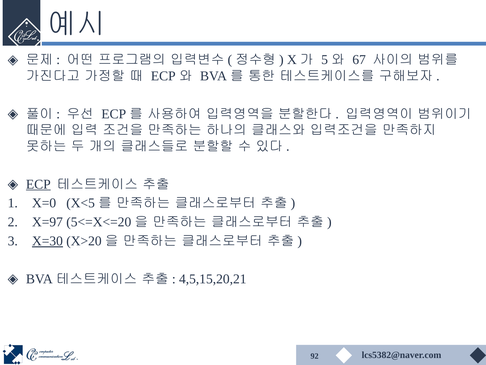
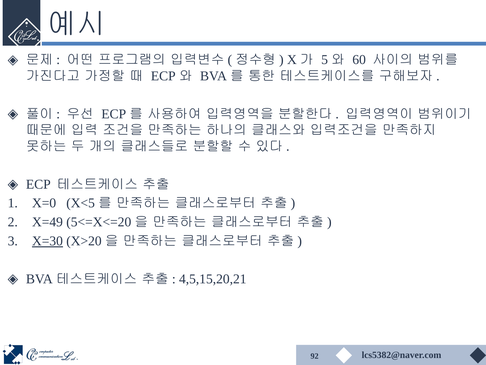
67: 67 -> 60
ECP underline: present -> none
X=97: X=97 -> X=49
